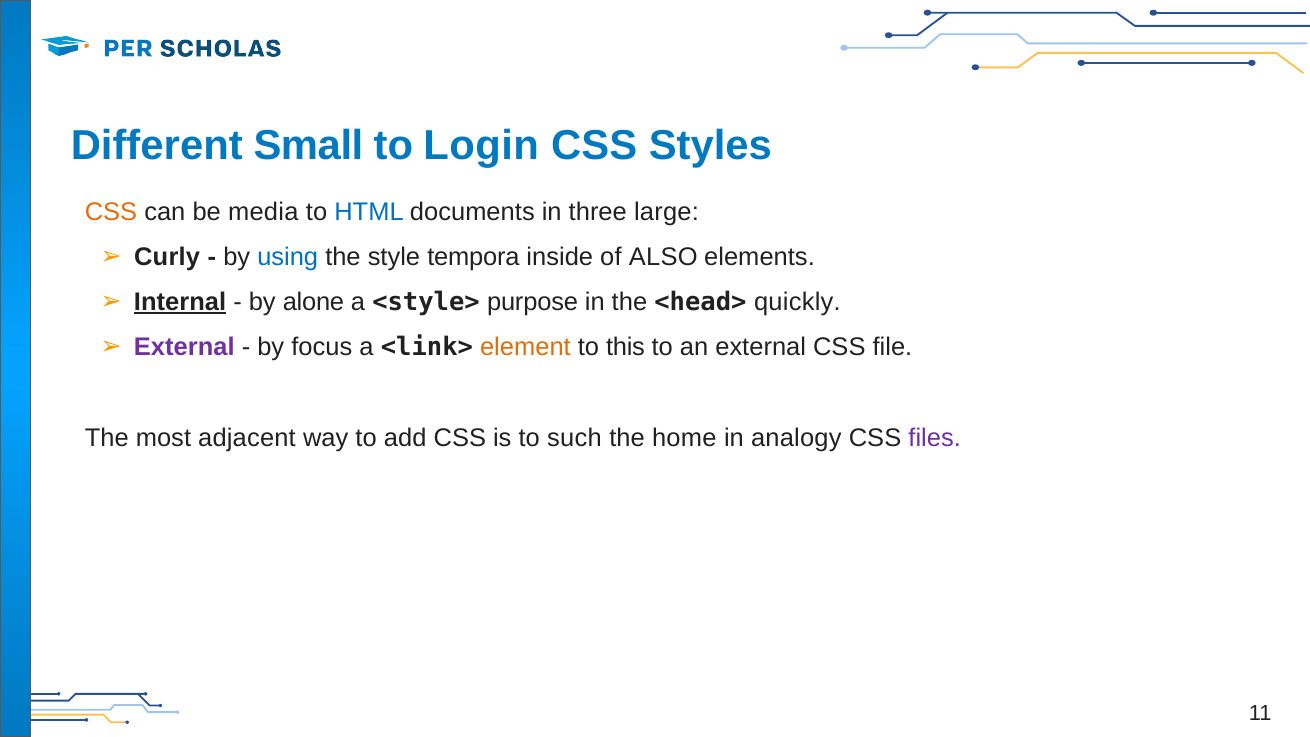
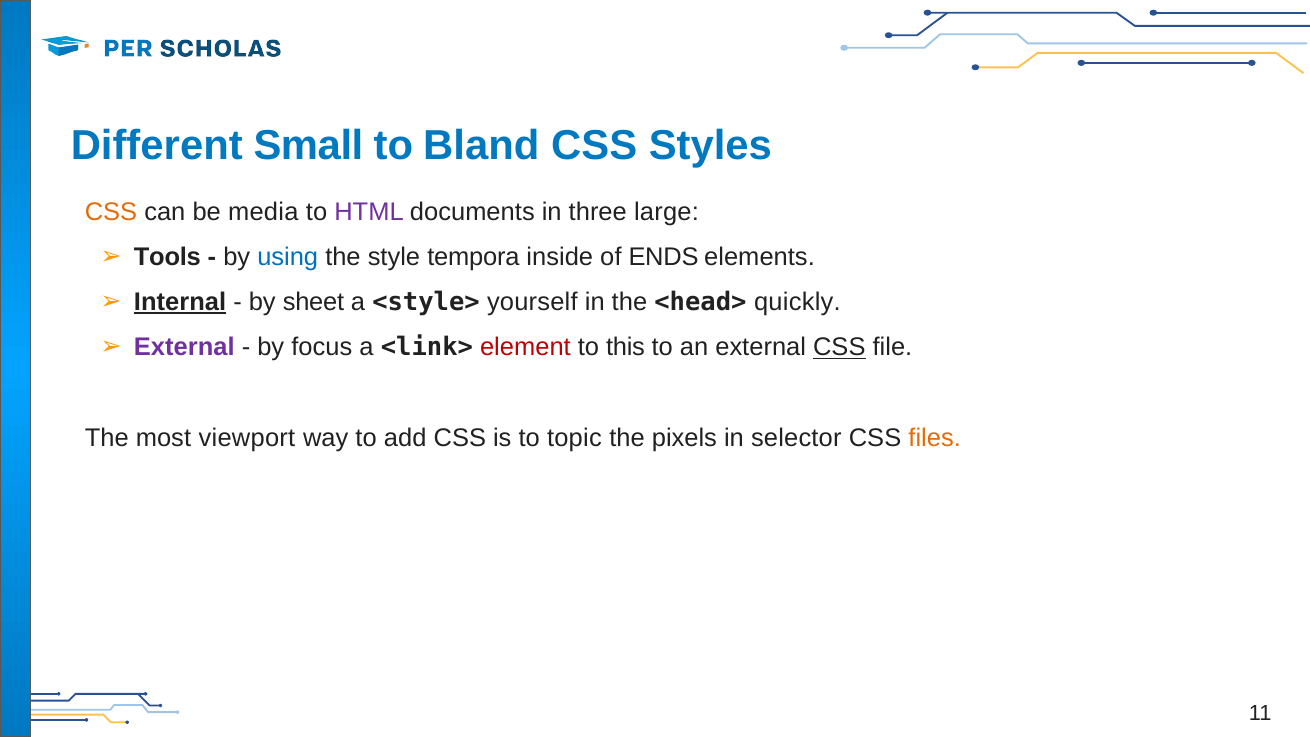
Login: Login -> Bland
HTML colour: blue -> purple
Curly: Curly -> Tools
ALSO: ALSO -> ENDS
alone: alone -> sheet
purpose: purpose -> yourself
element colour: orange -> red
CSS at (839, 347) underline: none -> present
adjacent: adjacent -> viewport
such: such -> topic
home: home -> pixels
analogy: analogy -> selector
files colour: purple -> orange
